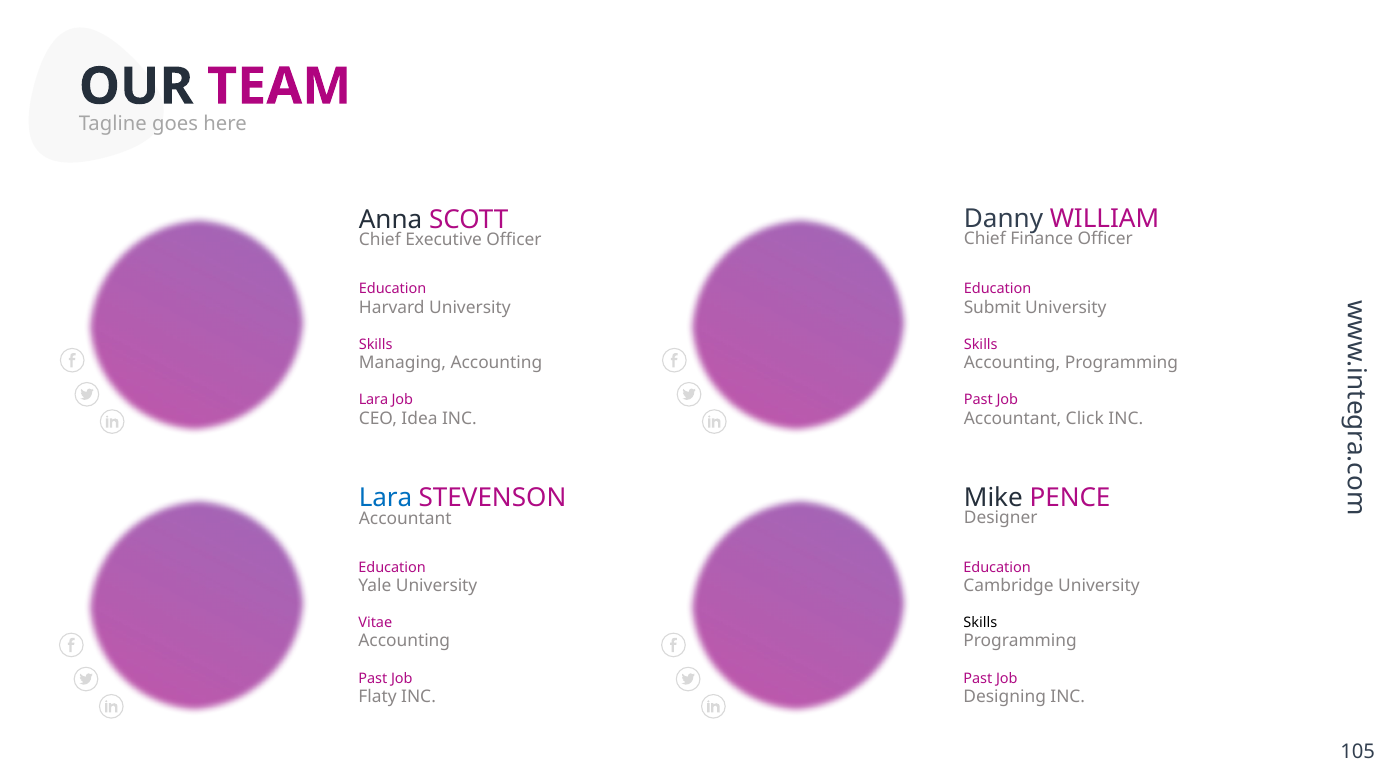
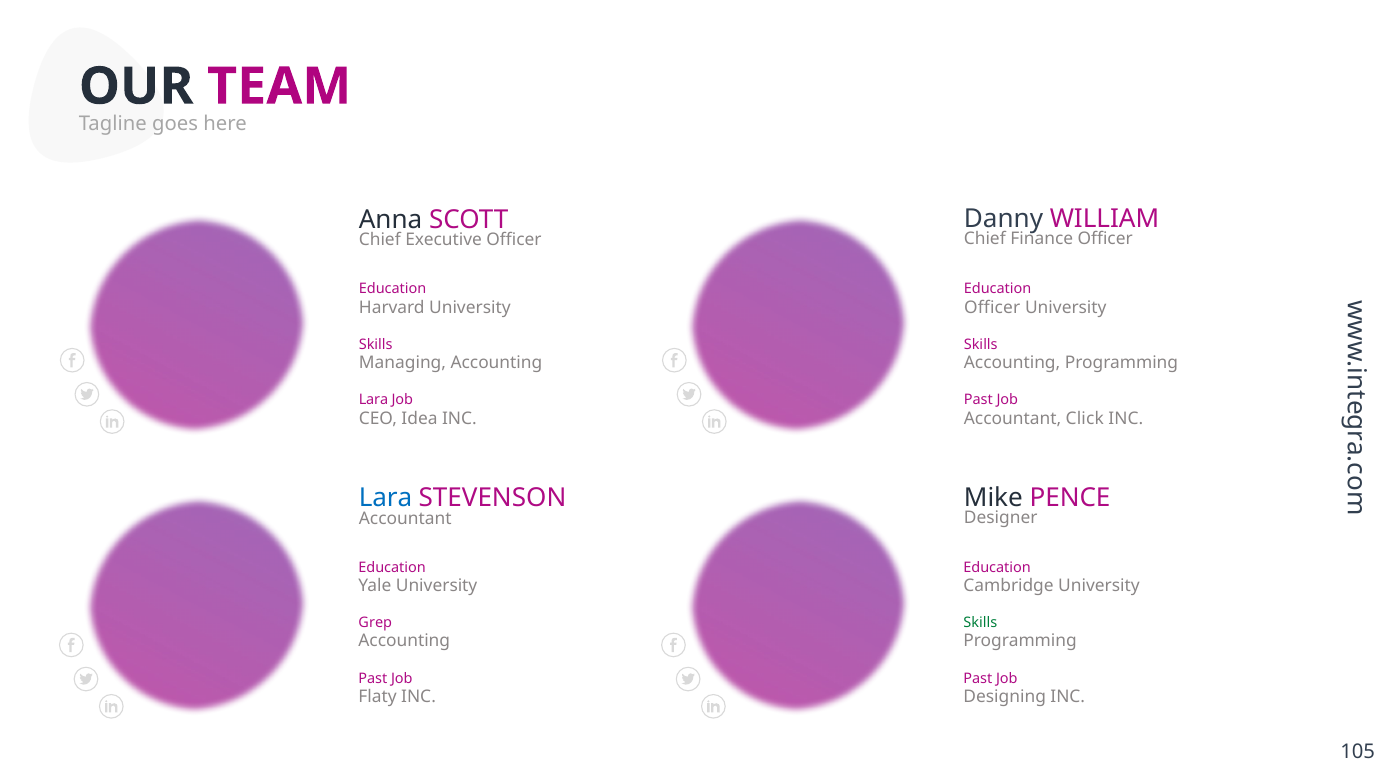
Submit at (992, 308): Submit -> Officer
Vitae: Vitae -> Grep
Skills at (980, 622) colour: black -> green
